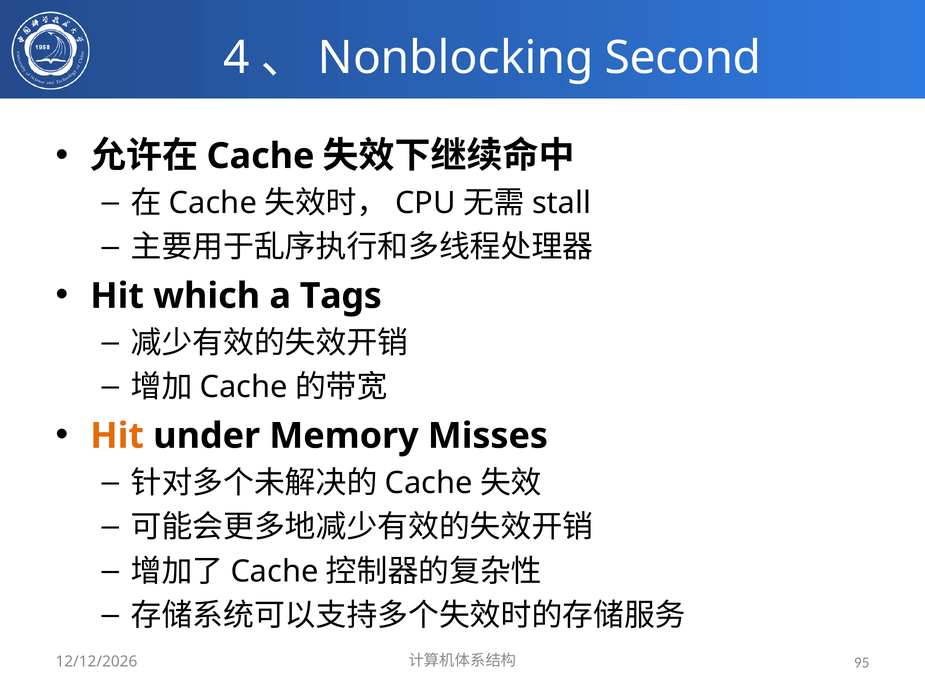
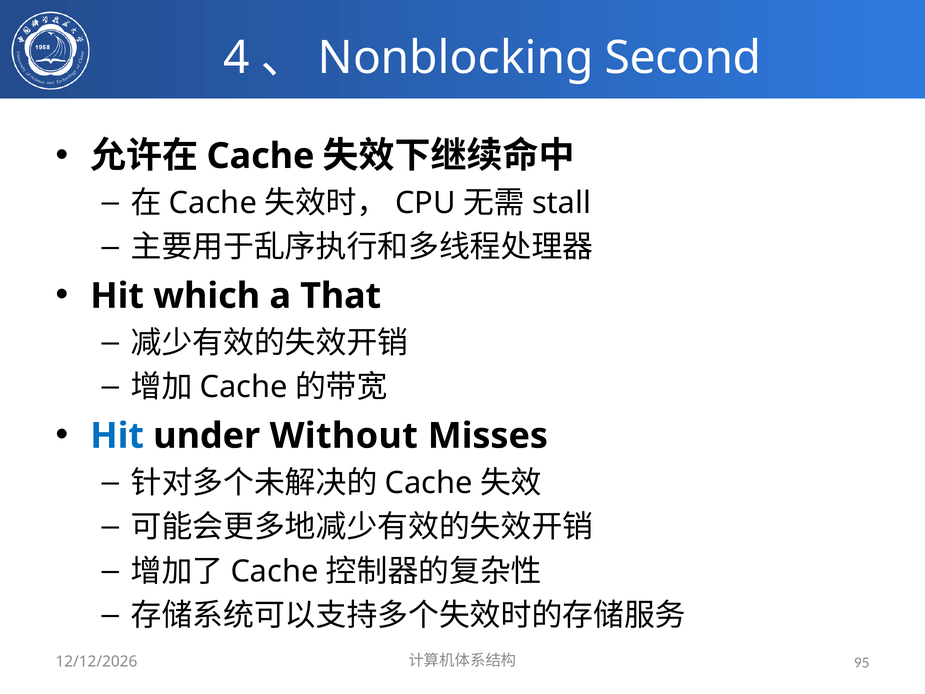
Tags: Tags -> That
Hit at (117, 436) colour: orange -> blue
Memory: Memory -> Without
